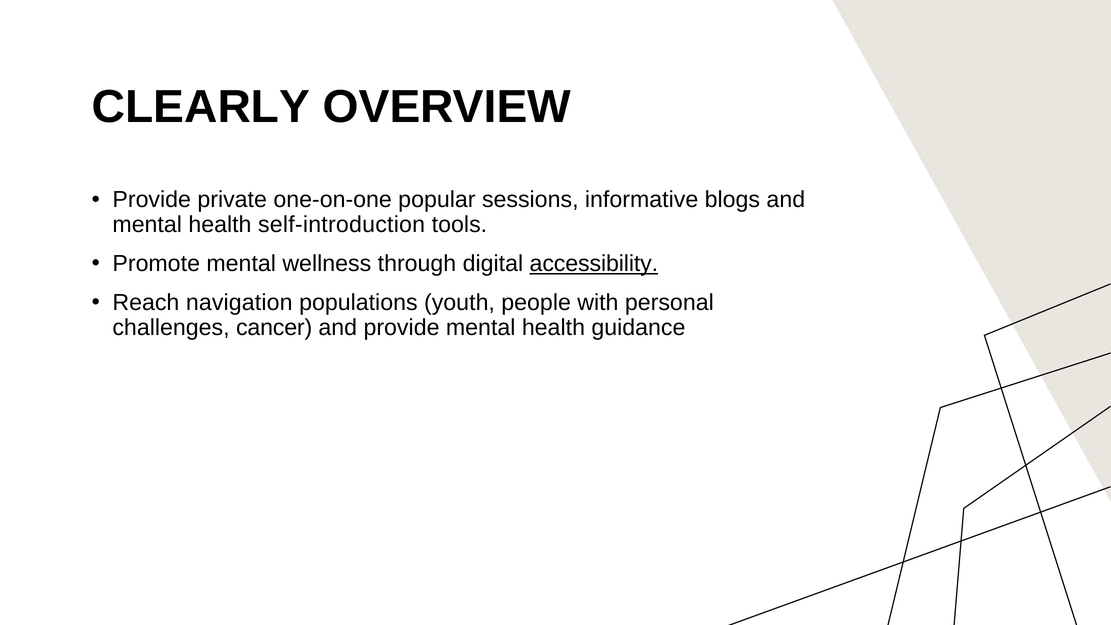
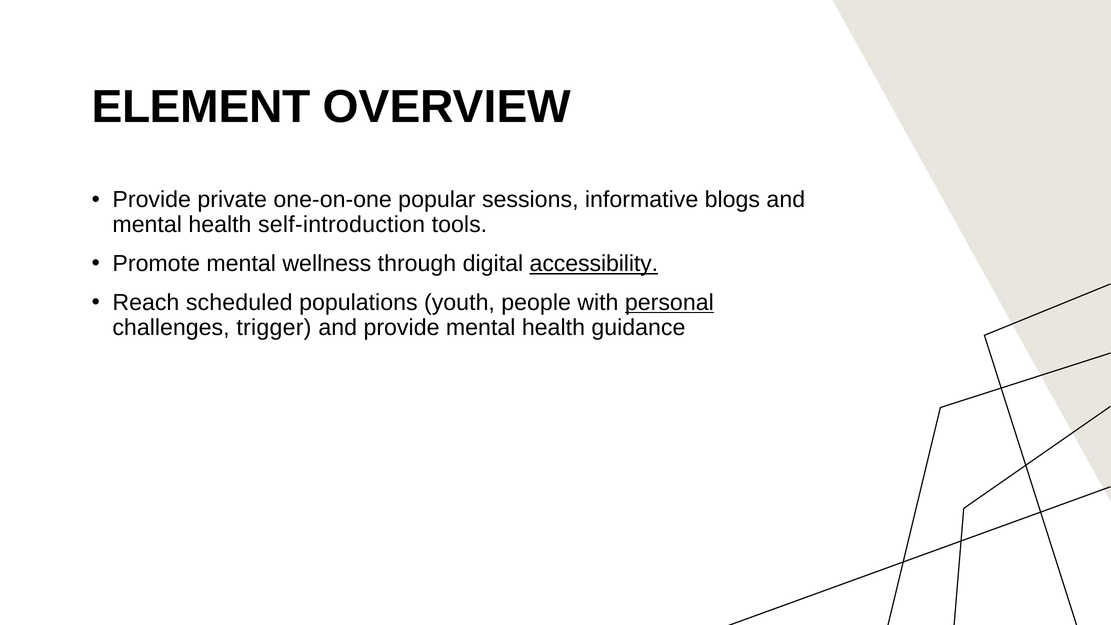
CLEARLY: CLEARLY -> ELEMENT
navigation: navigation -> scheduled
personal underline: none -> present
cancer: cancer -> trigger
